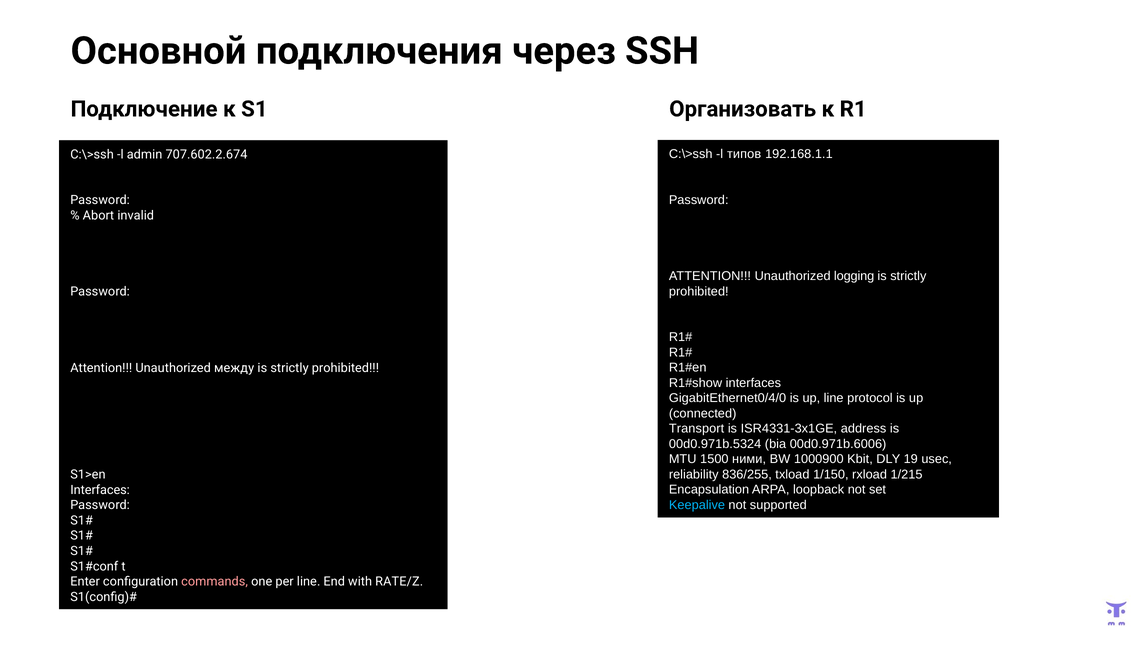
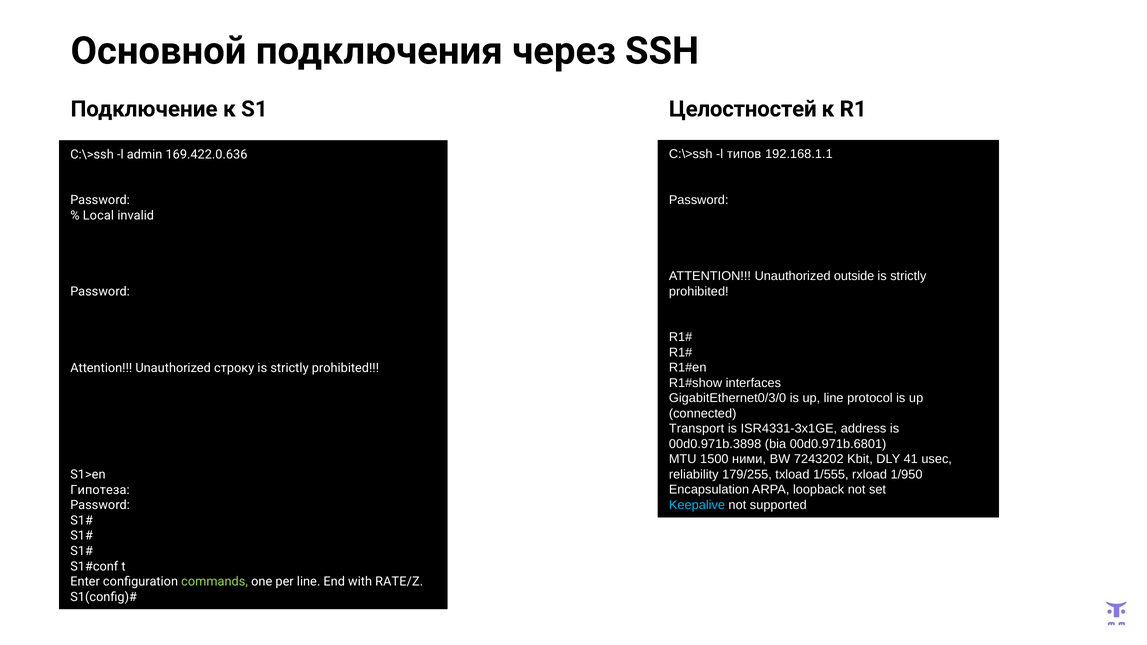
Организовать: Организовать -> Целостностей
707.602.2.674: 707.602.2.674 -> 169.422.0.636
Abort: Abort -> Local
logging: logging -> outside
между: между -> строку
GigabitEthernet0/4/0: GigabitEthernet0/4/0 -> GigabitEthernet0/3/0
00d0.971b.5324: 00d0.971b.5324 -> 00d0.971b.3898
00d0.971b.6006: 00d0.971b.6006 -> 00d0.971b.6801
1000900: 1000900 -> 7243202
19: 19 -> 41
836/255: 836/255 -> 179/255
1/150: 1/150 -> 1/555
1/215: 1/215 -> 1/950
Interfaces at (100, 490): Interfaces -> Гипотеза
commands colour: pink -> light green
